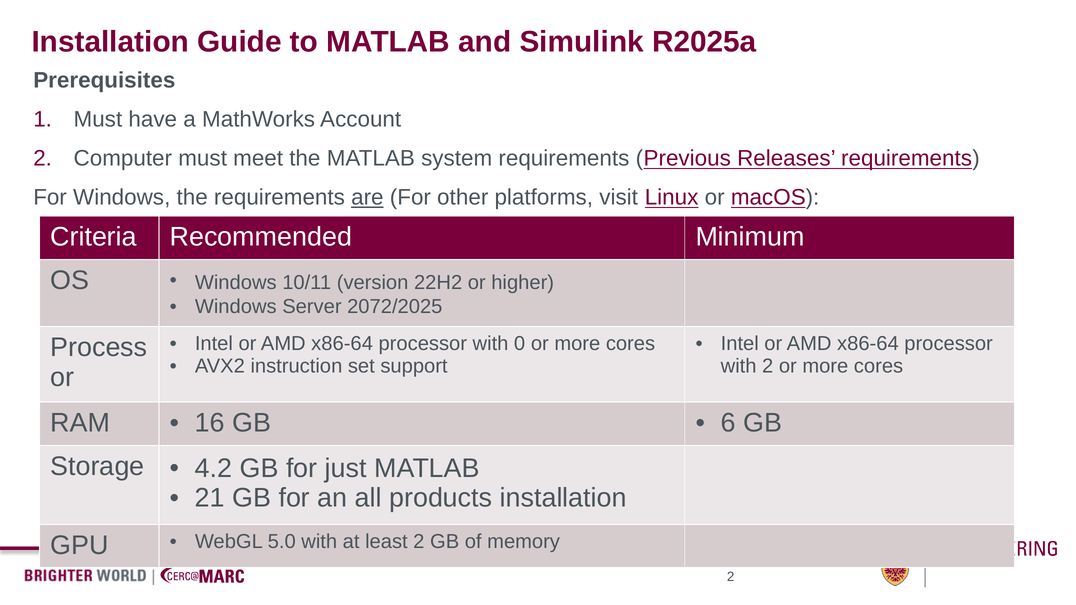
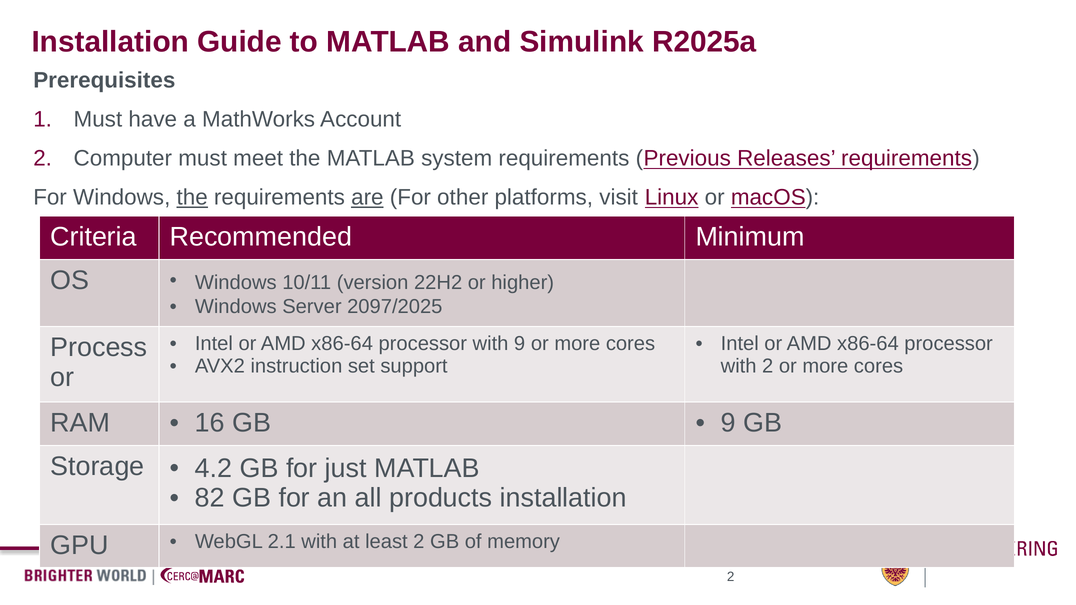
the at (192, 198) underline: none -> present
2072/2025: 2072/2025 -> 2097/2025
with 0: 0 -> 9
6 at (728, 423): 6 -> 9
21: 21 -> 82
5.0: 5.0 -> 2.1
